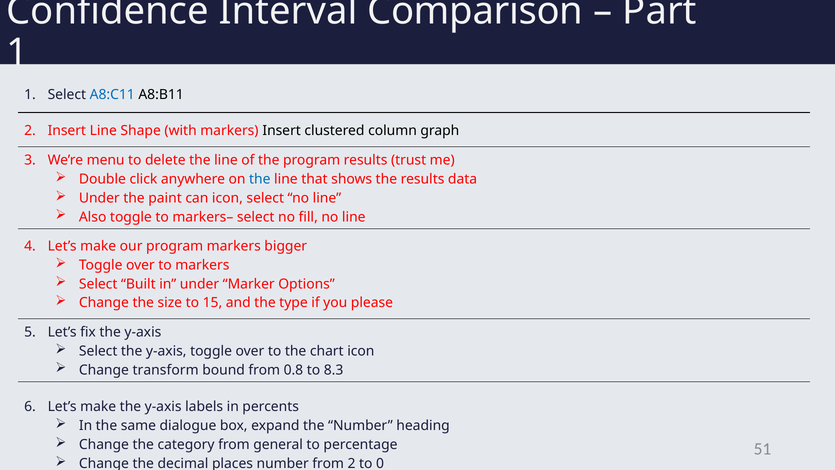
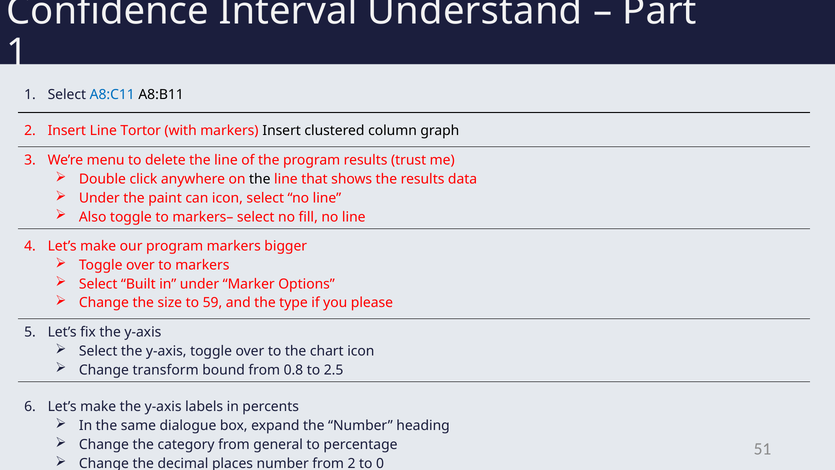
Comparison: Comparison -> Understand
Shape: Shape -> Tortor
the at (260, 179) colour: blue -> black
15: 15 -> 59
8.3: 8.3 -> 2.5
